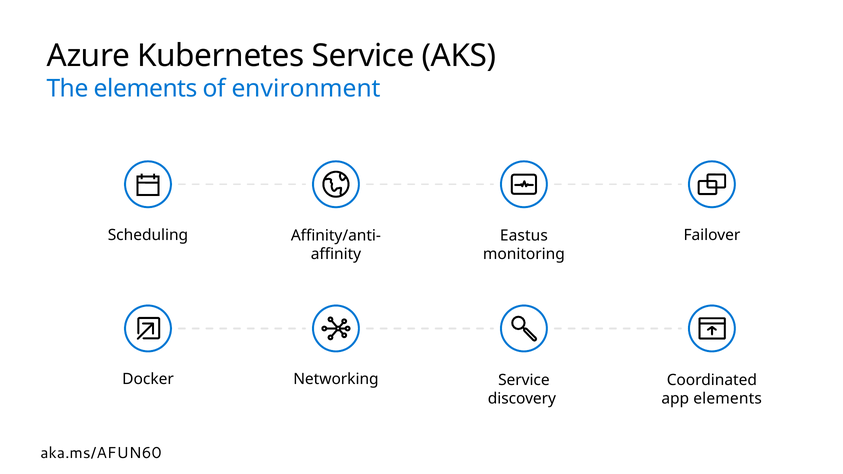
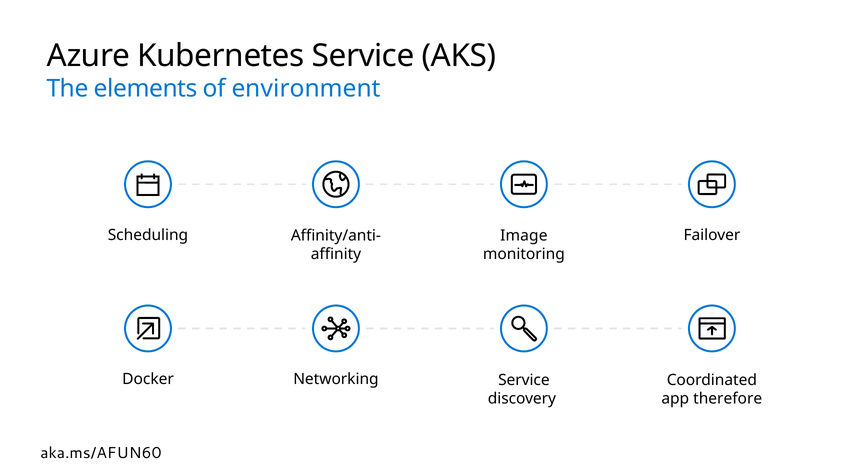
Eastus: Eastus -> Image
app elements: elements -> therefore
